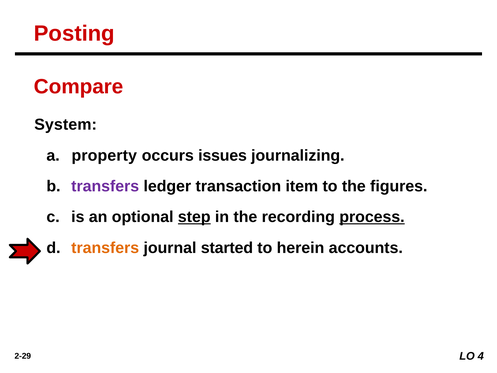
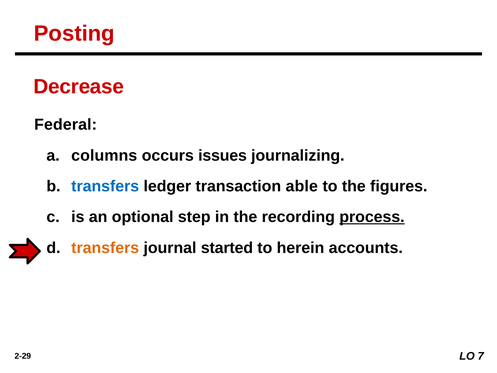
Compare: Compare -> Decrease
System: System -> Federal
property: property -> columns
transfers at (105, 186) colour: purple -> blue
item: item -> able
step underline: present -> none
4: 4 -> 7
